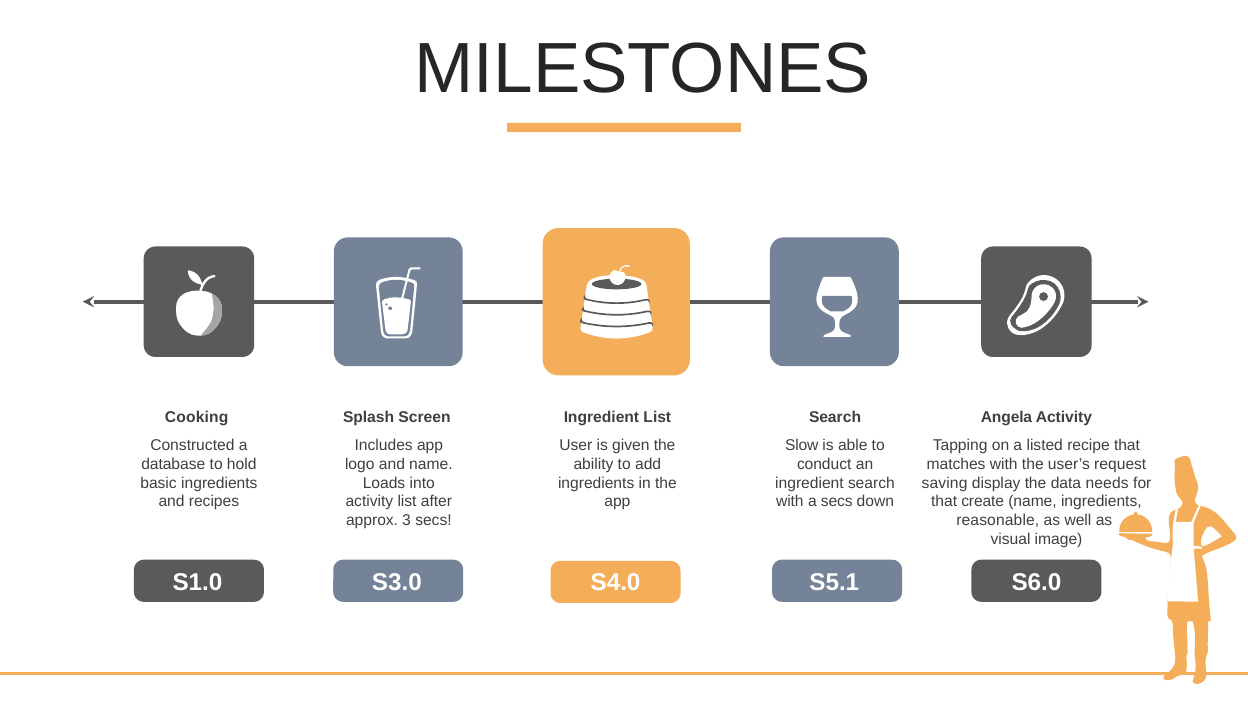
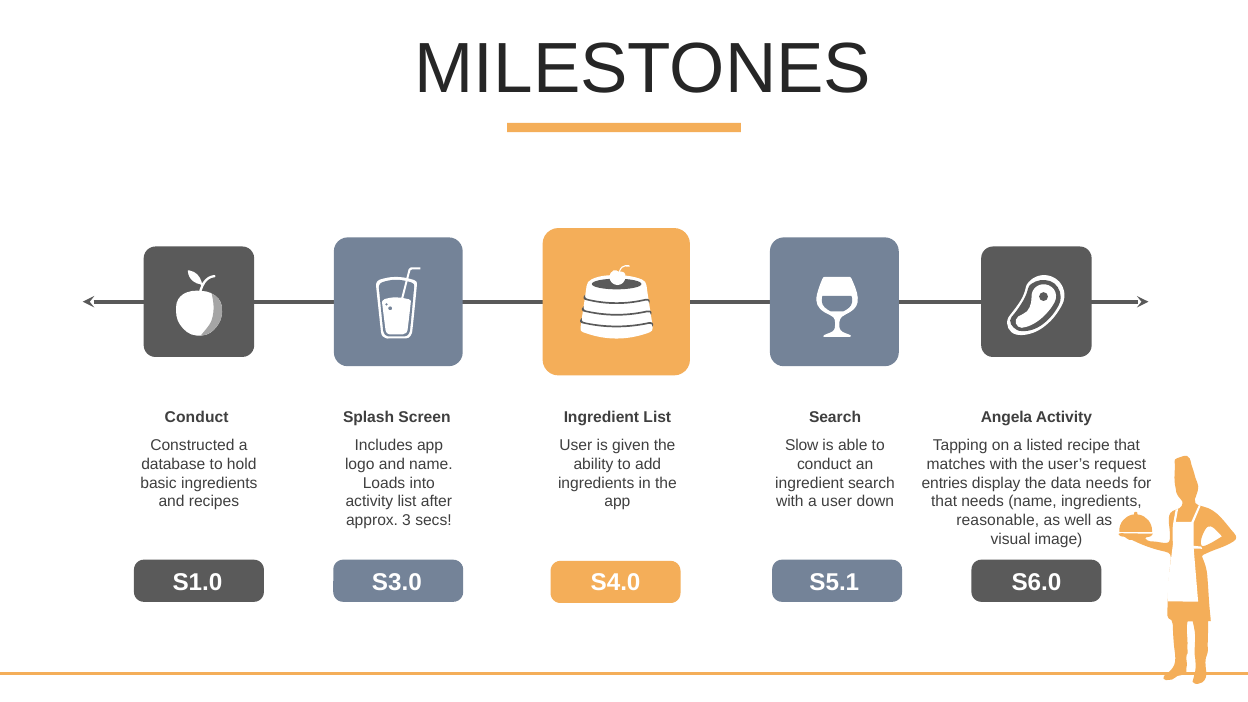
Cooking at (197, 417): Cooking -> Conduct
saving: saving -> entries
a secs: secs -> user
that create: create -> needs
